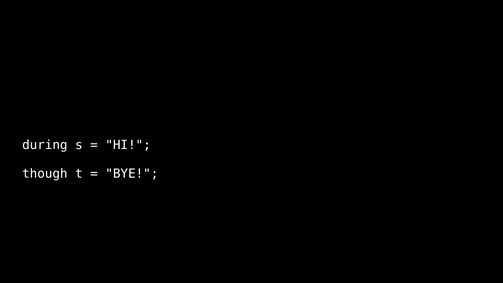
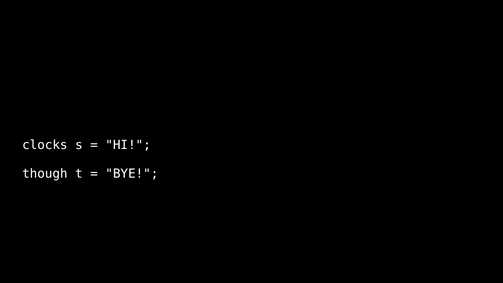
during: during -> clocks
